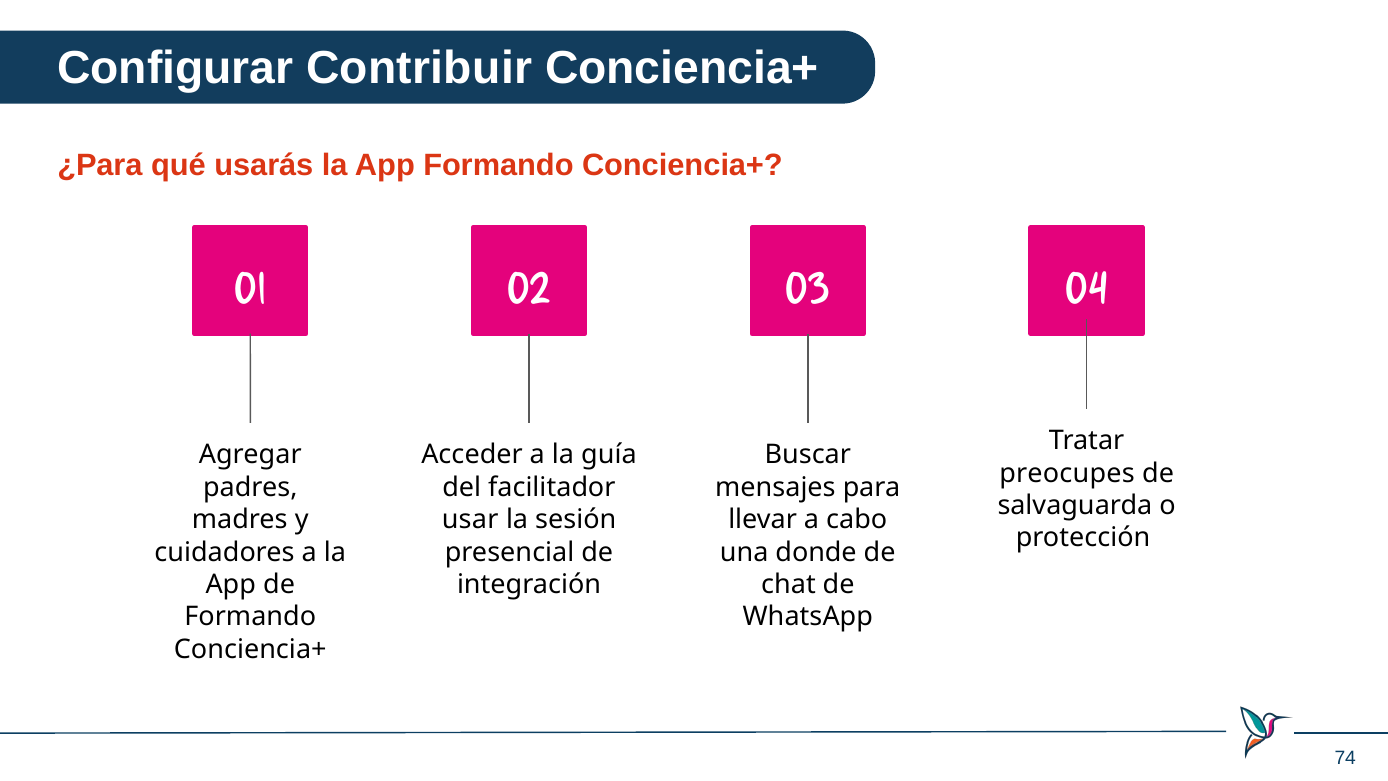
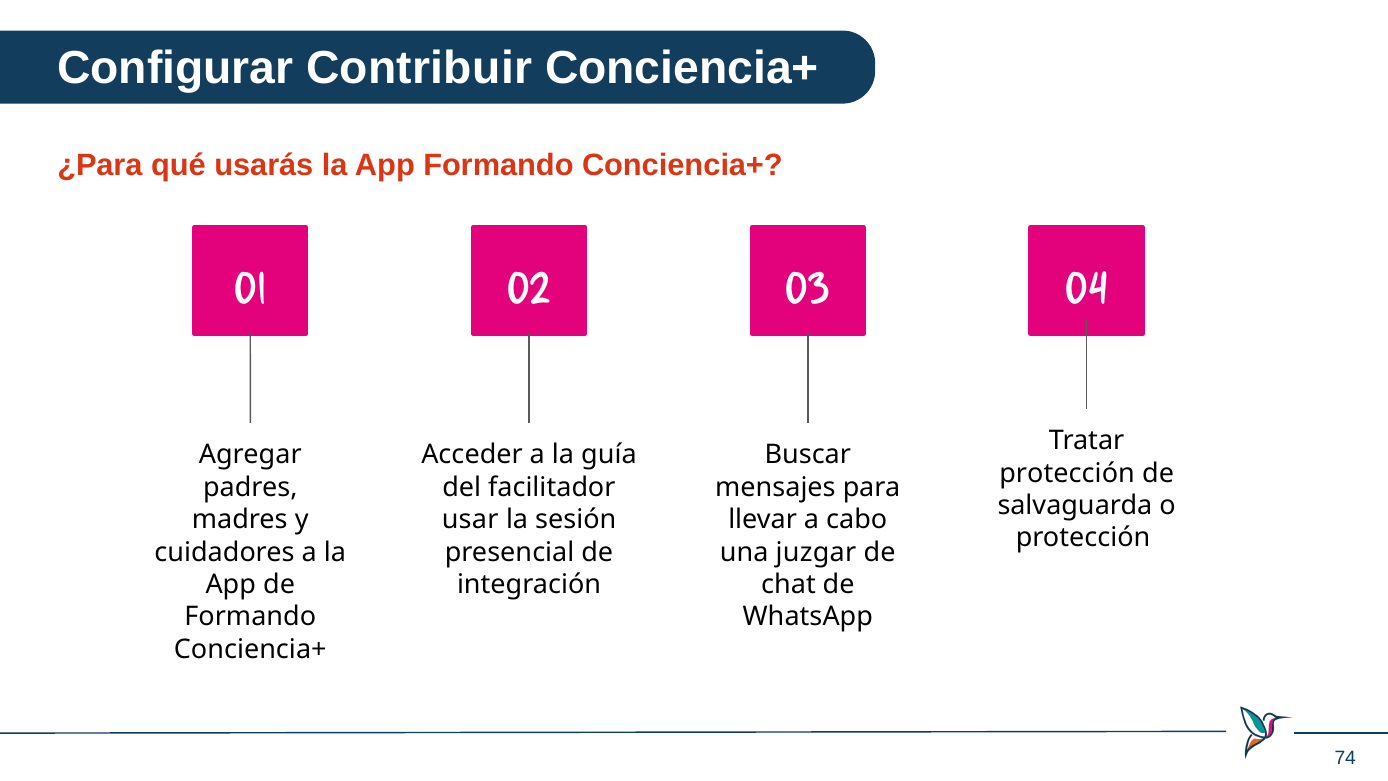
preocupes at (1067, 473): preocupes -> protección
donde: donde -> juzgar
